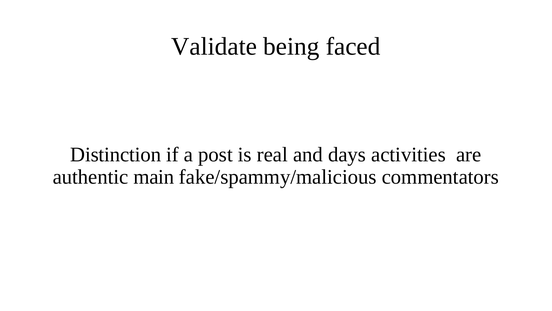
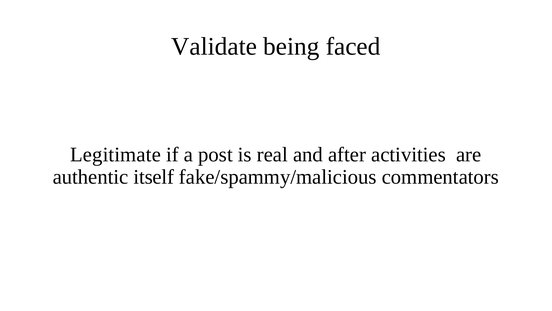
Distinction: Distinction -> Legitimate
days: days -> after
main: main -> itself
